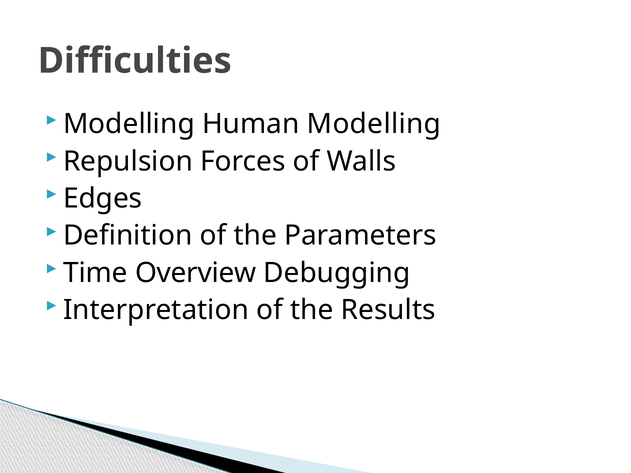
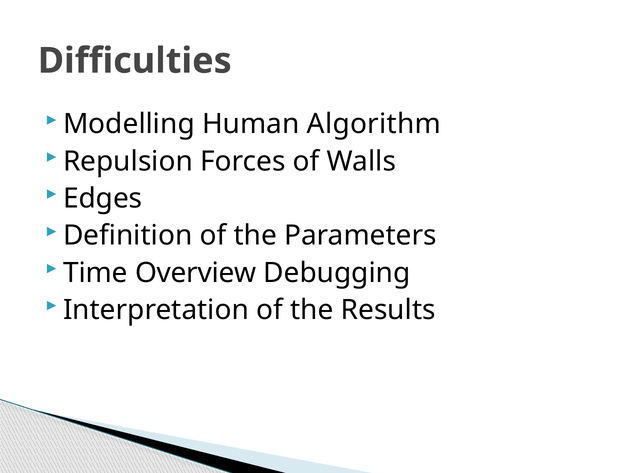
Human Modelling: Modelling -> Algorithm
